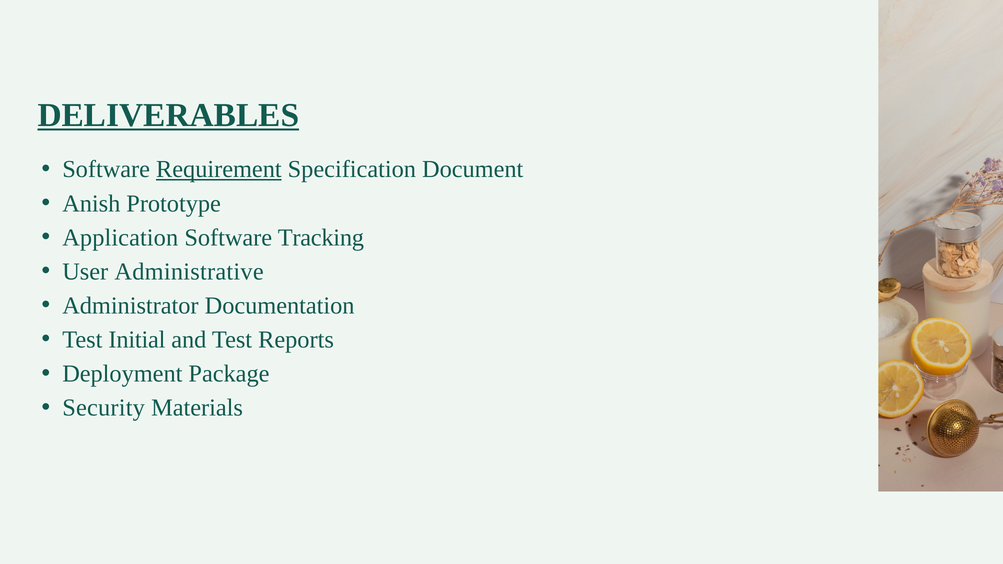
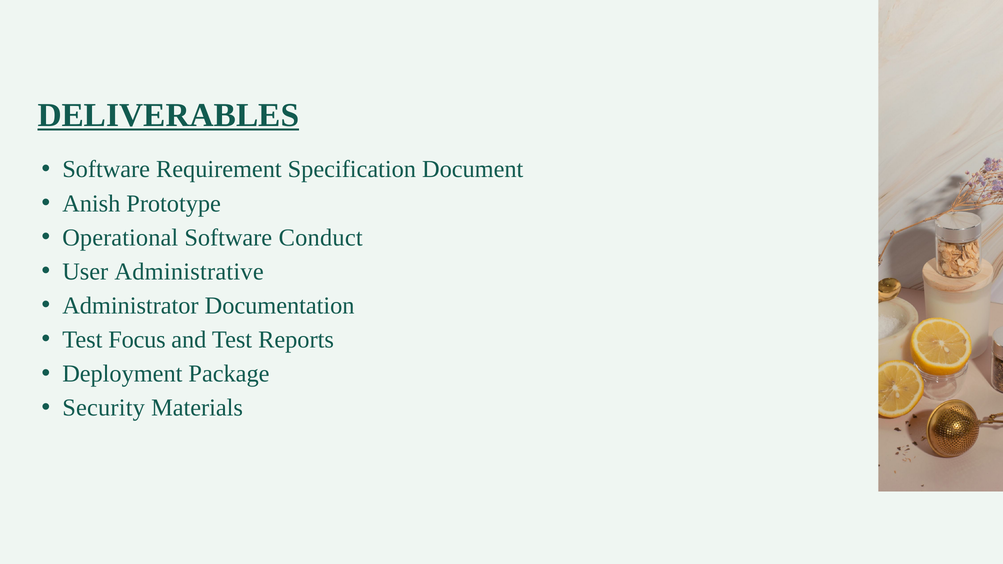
Requirement underline: present -> none
Application: Application -> Operational
Tracking: Tracking -> Conduct
Initial: Initial -> Focus
